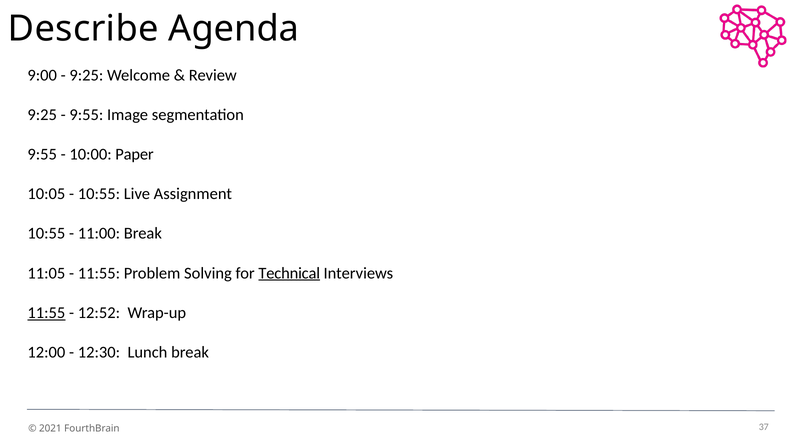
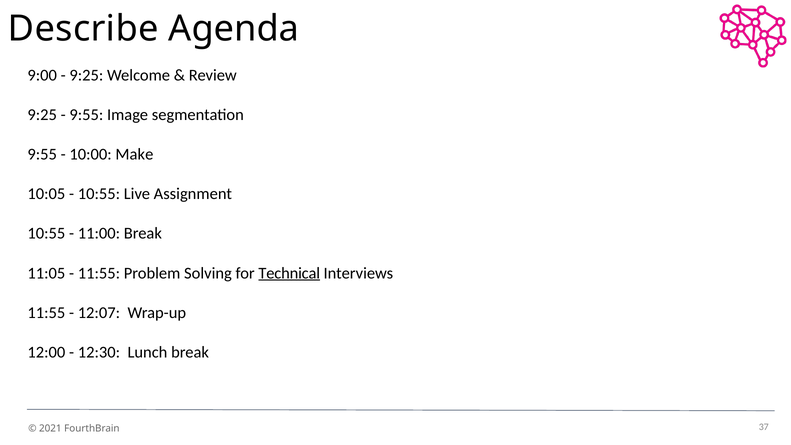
Paper: Paper -> Make
11:55 at (46, 313) underline: present -> none
12:52: 12:52 -> 12:07
